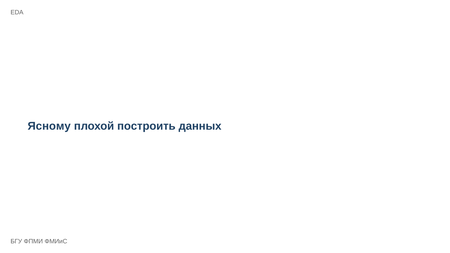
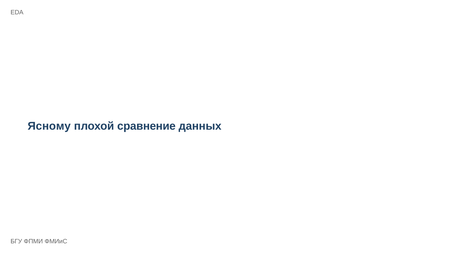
построить: построить -> сравнение
